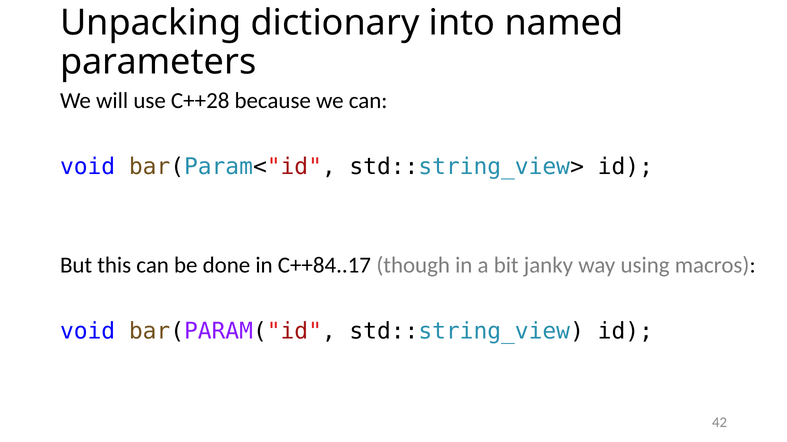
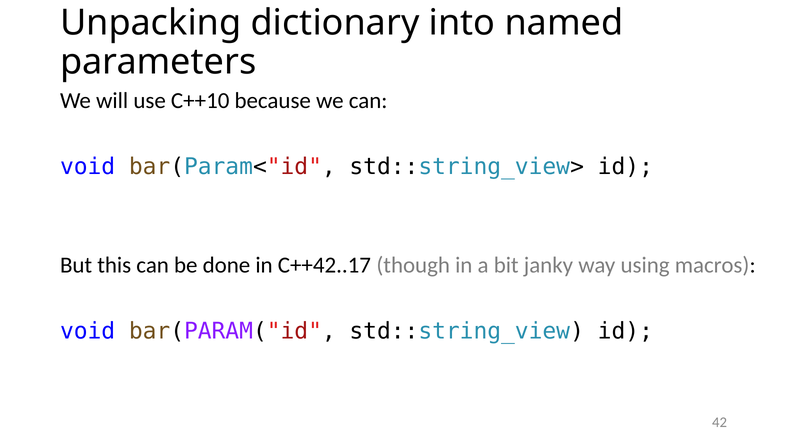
C++28: C++28 -> C++10
C++84..17: C++84..17 -> C++42..17
